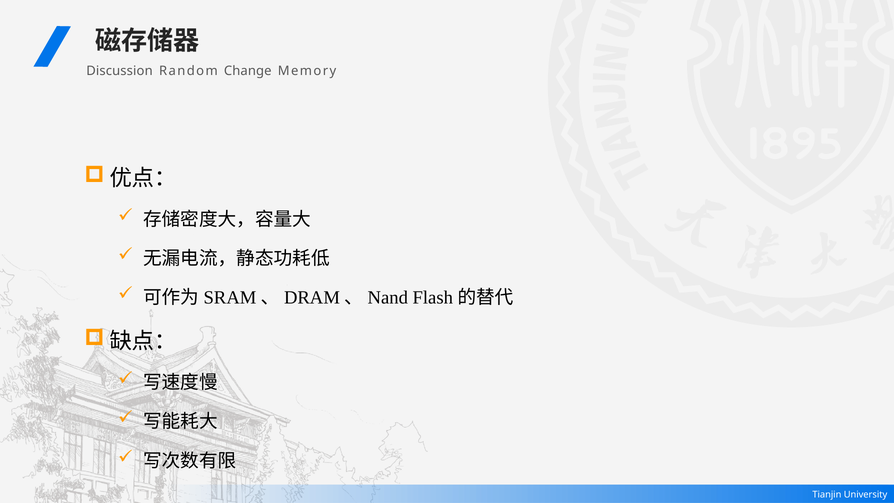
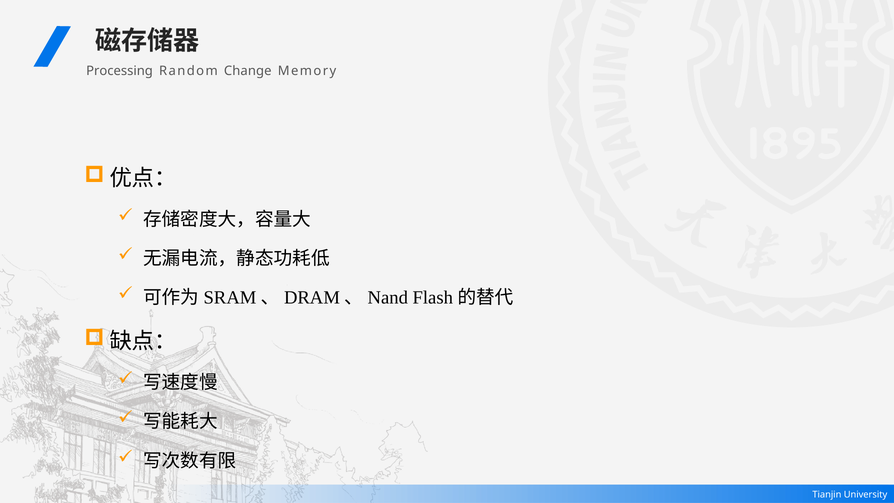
Discussion: Discussion -> Processing
